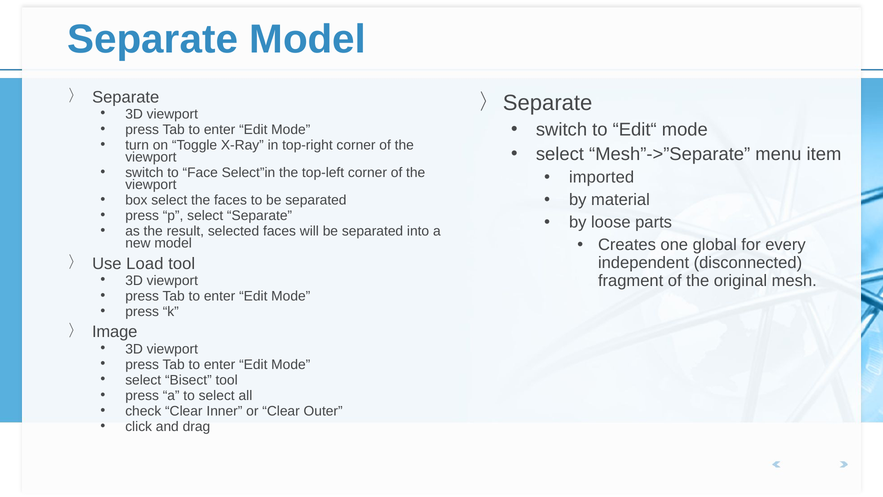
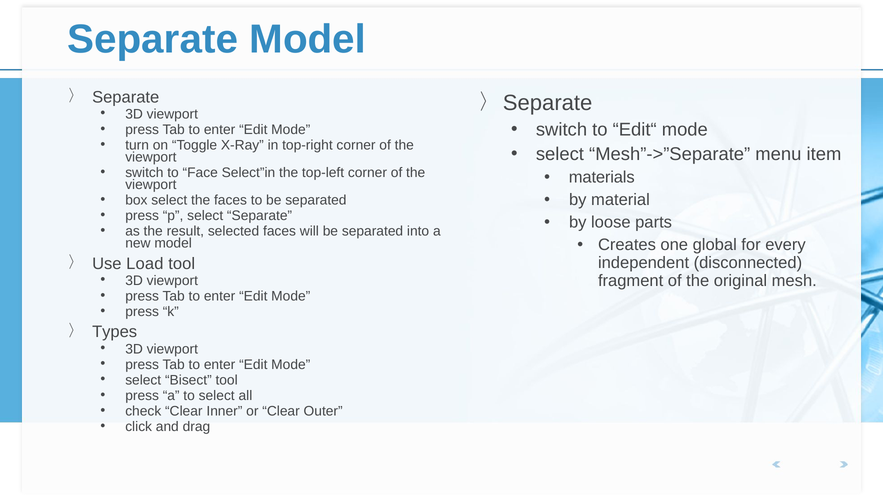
imported: imported -> materials
Image: Image -> Types
